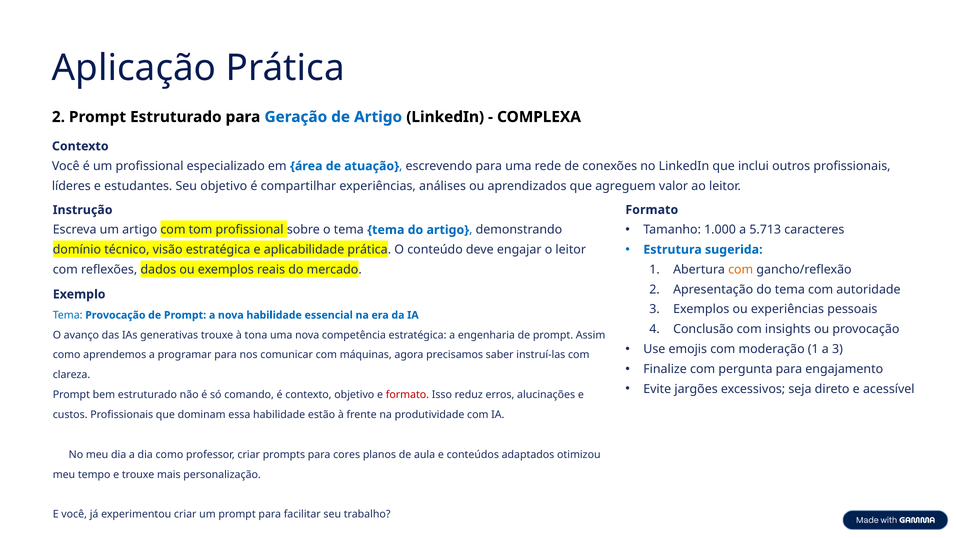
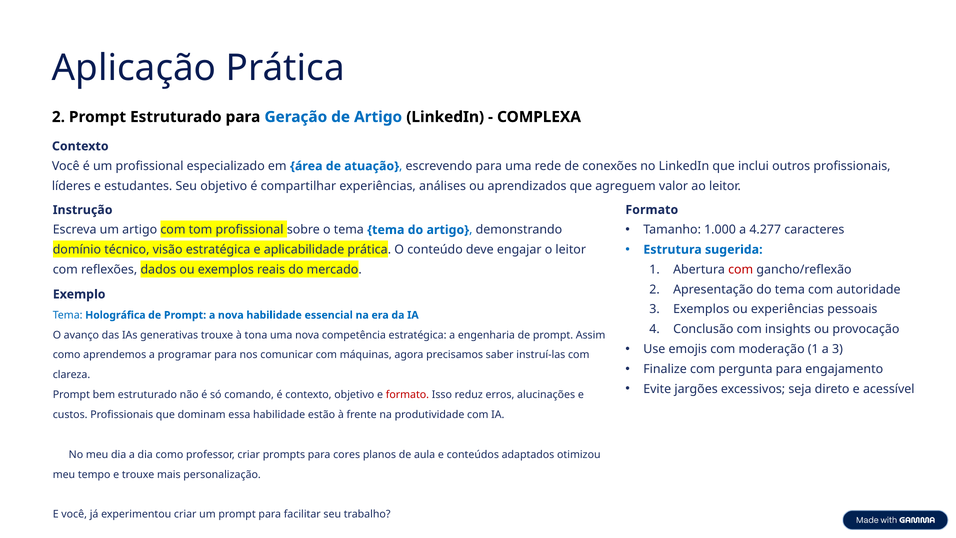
5.713: 5.713 -> 4.277
com at (741, 269) colour: orange -> red
Tema Provocação: Provocação -> Holográfica
